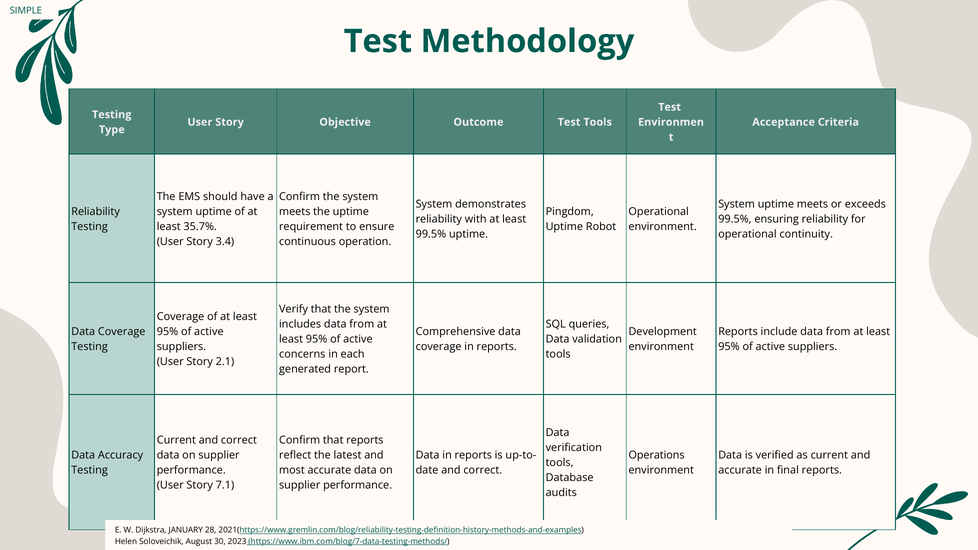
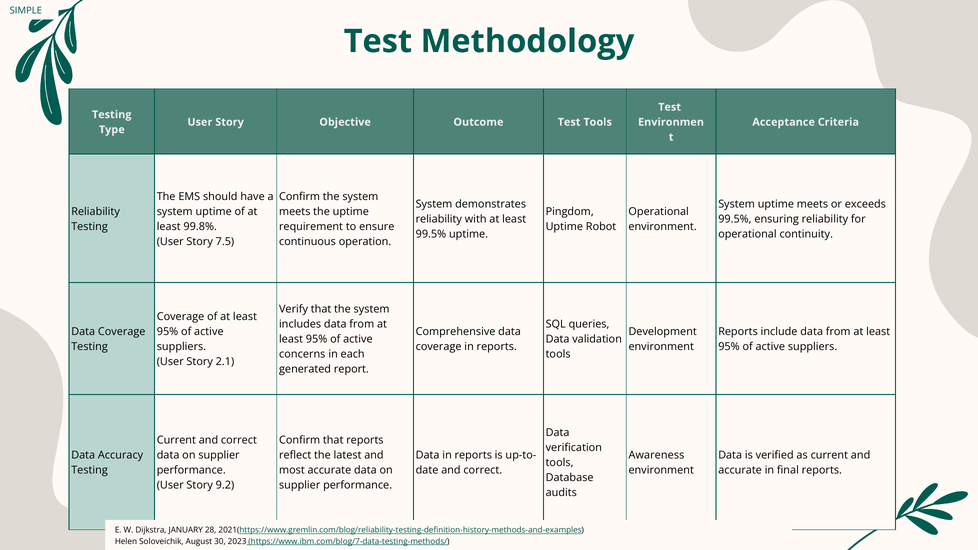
35.7%: 35.7% -> 99.8%
3.4: 3.4 -> 7.5
Operations: Operations -> Awareness
7.1: 7.1 -> 9.2
